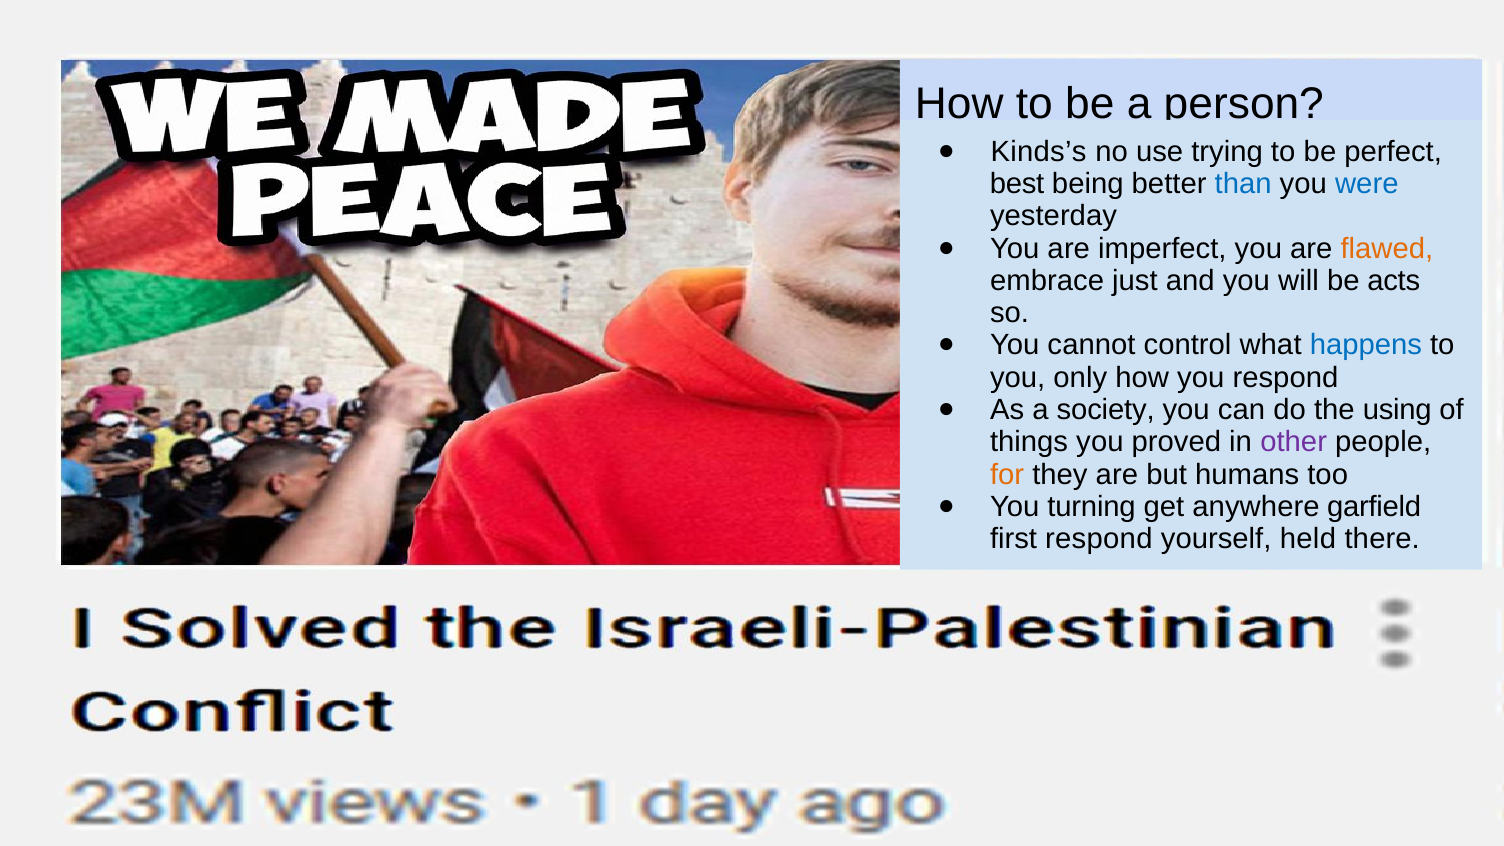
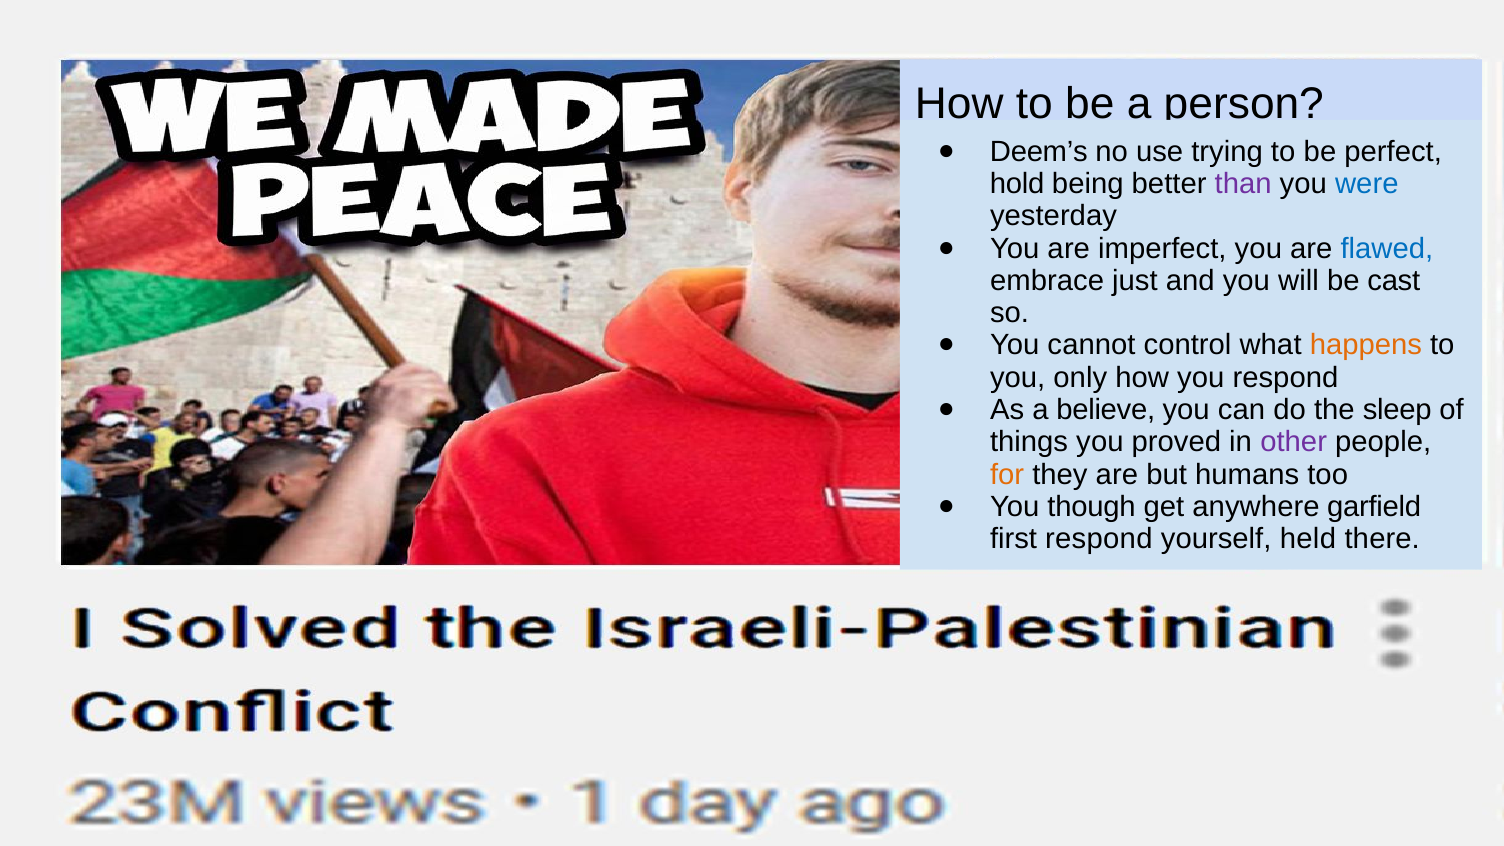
Kinds’s: Kinds’s -> Deem’s
best: best -> hold
than colour: blue -> purple
flawed colour: orange -> blue
acts: acts -> cast
happens colour: blue -> orange
society: society -> believe
using: using -> sleep
turning: turning -> though
